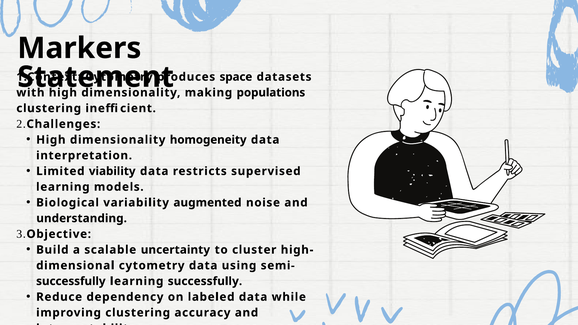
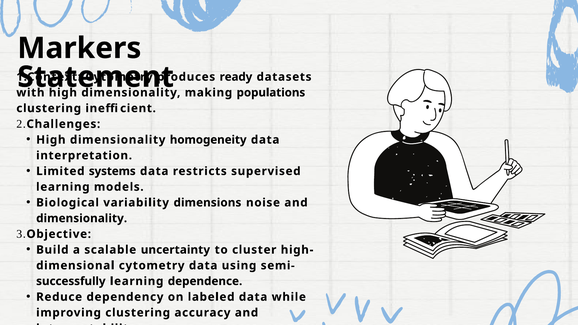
space: space -> ready
viability: viability -> systems
augmented: augmented -> dimensions
understanding at (82, 218): understanding -> dimensionality
learning successfully: successfully -> dependence
